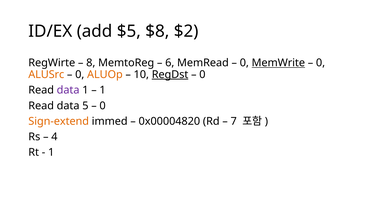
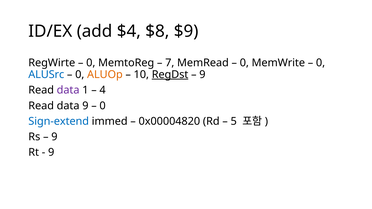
$5: $5 -> $4
$2: $2 -> $9
8 at (91, 63): 8 -> 0
6: 6 -> 7
MemWrite underline: present -> none
ALUSrc colour: orange -> blue
0 at (202, 75): 0 -> 9
1 at (103, 90): 1 -> 4
data 5: 5 -> 9
Sign-extend colour: orange -> blue
7: 7 -> 5
4 at (54, 137): 4 -> 9
1 at (51, 153): 1 -> 9
